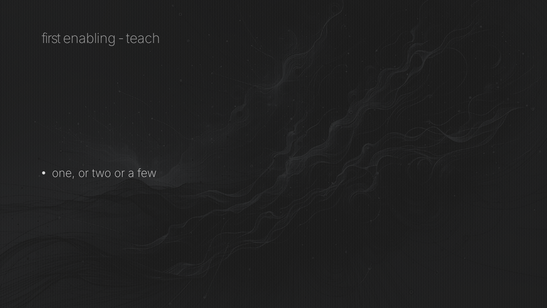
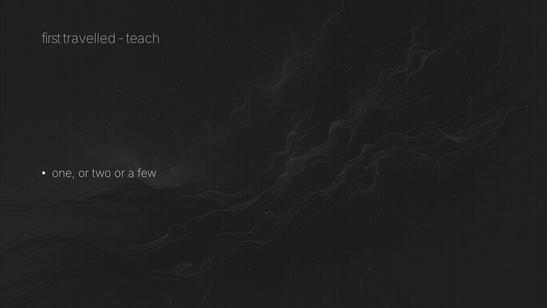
enabling: enabling -> travelled
